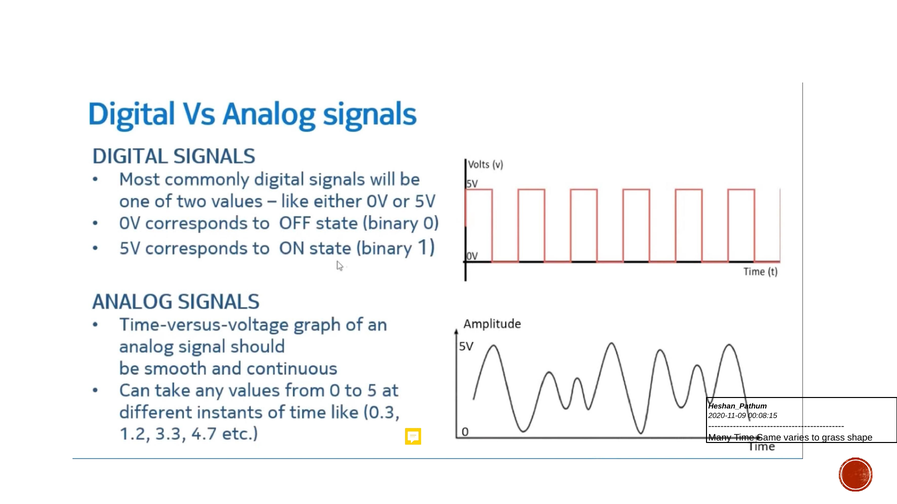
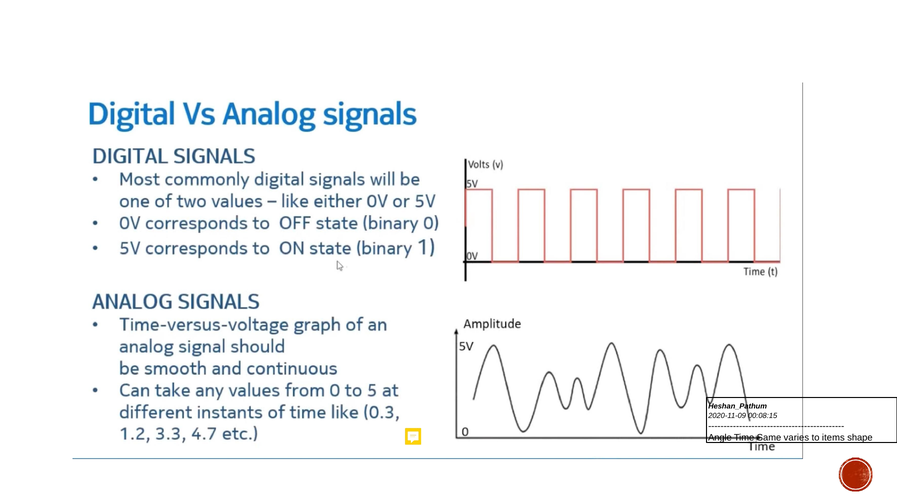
Many: Many -> Angle
grass: grass -> items
